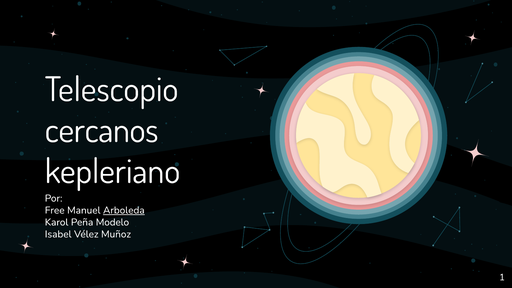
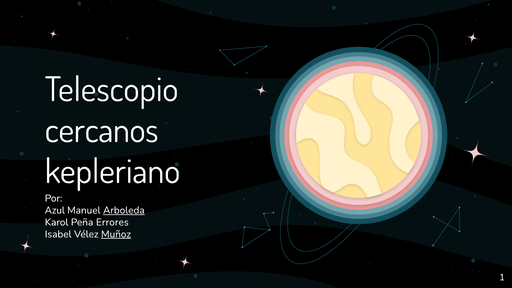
Free: Free -> Azul
Modelo: Modelo -> Errores
Muñoz underline: none -> present
